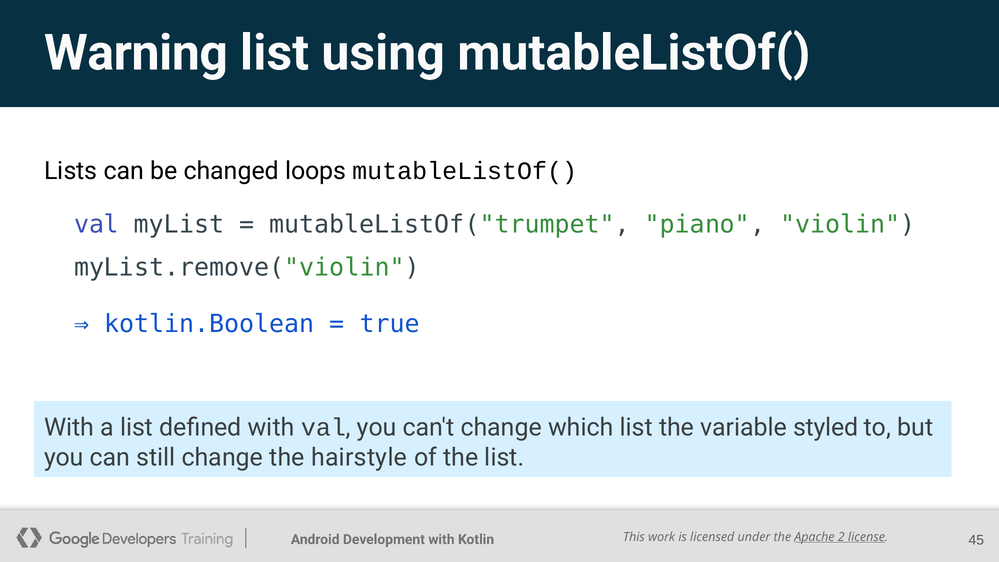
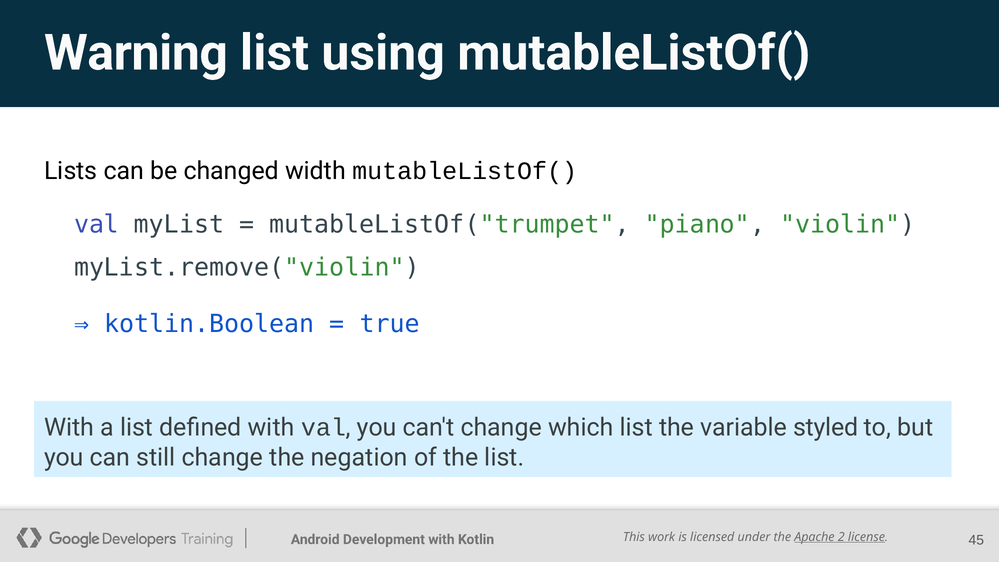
loops: loops -> width
hairstyle: hairstyle -> negation
